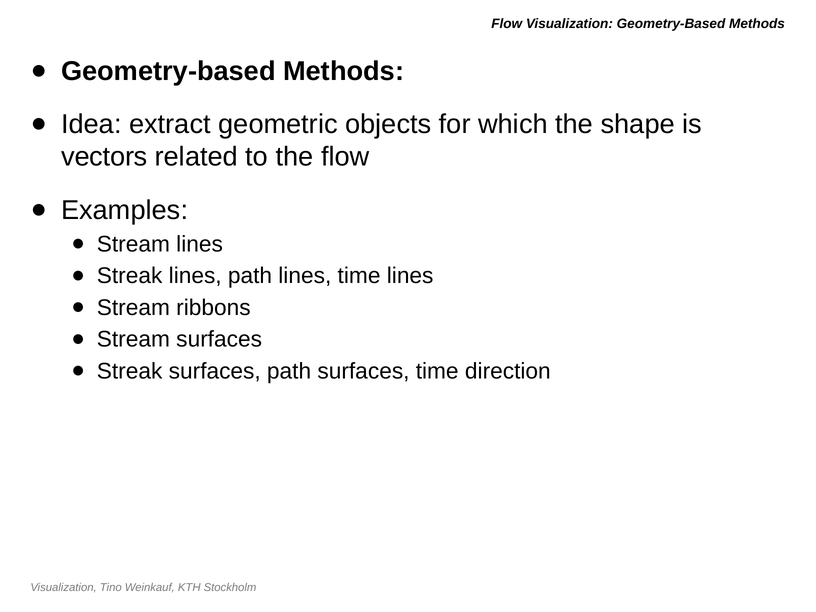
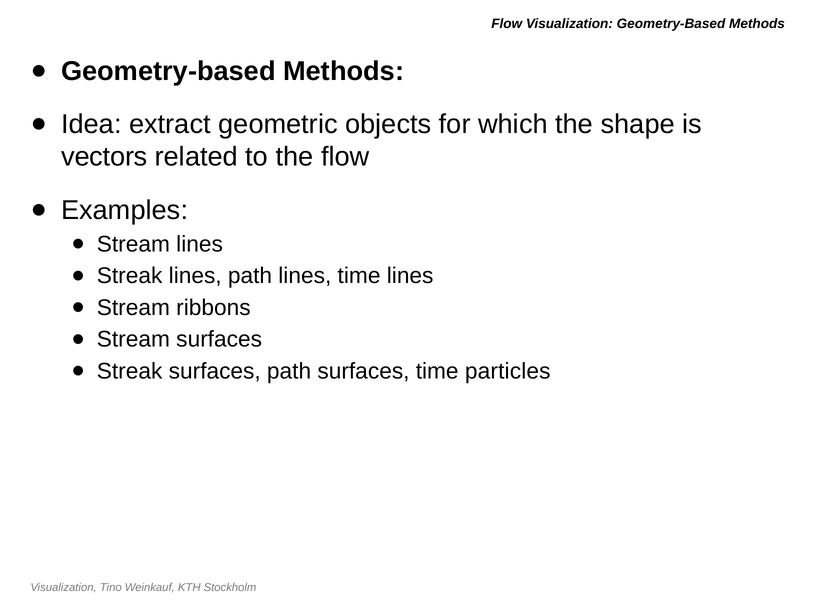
direction: direction -> particles
